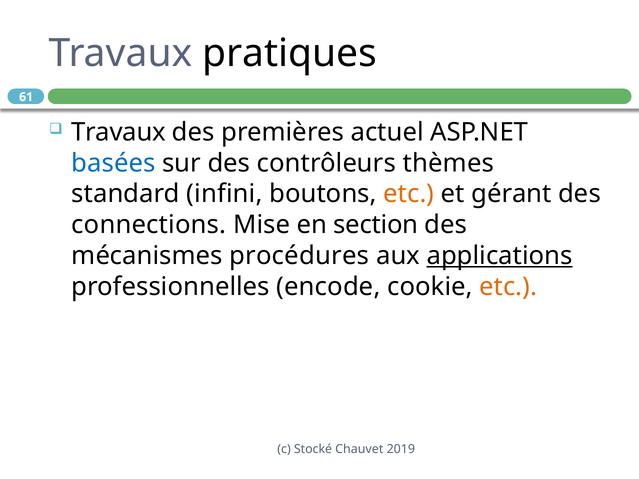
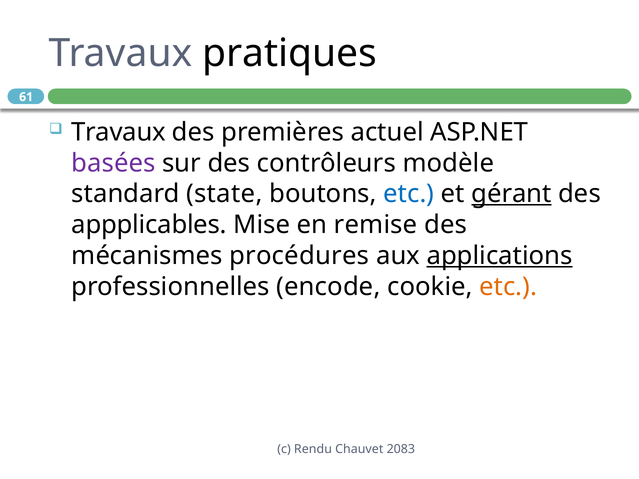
basées colour: blue -> purple
thèmes: thèmes -> modèle
infini: infini -> state
etc at (409, 194) colour: orange -> blue
gérant underline: none -> present
connections: connections -> appplicables
section: section -> remise
Stocké: Stocké -> Rendu
2019: 2019 -> 2083
